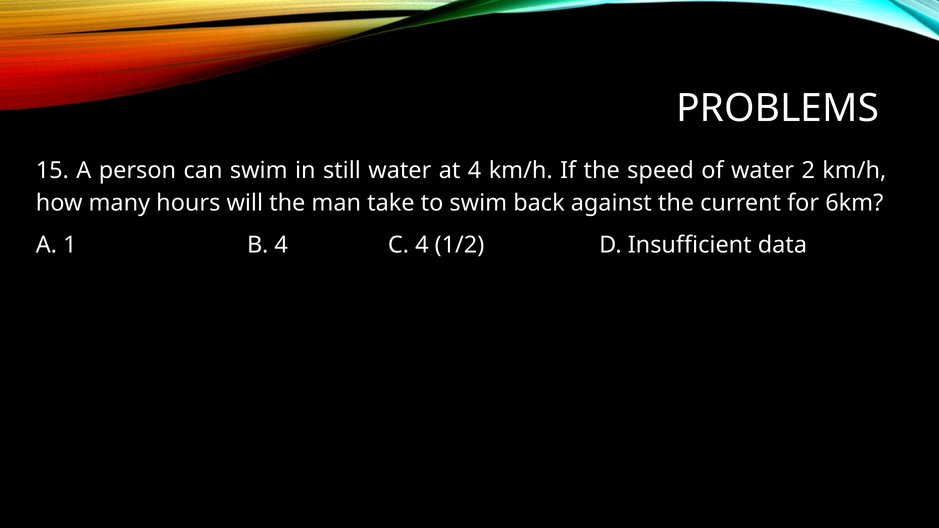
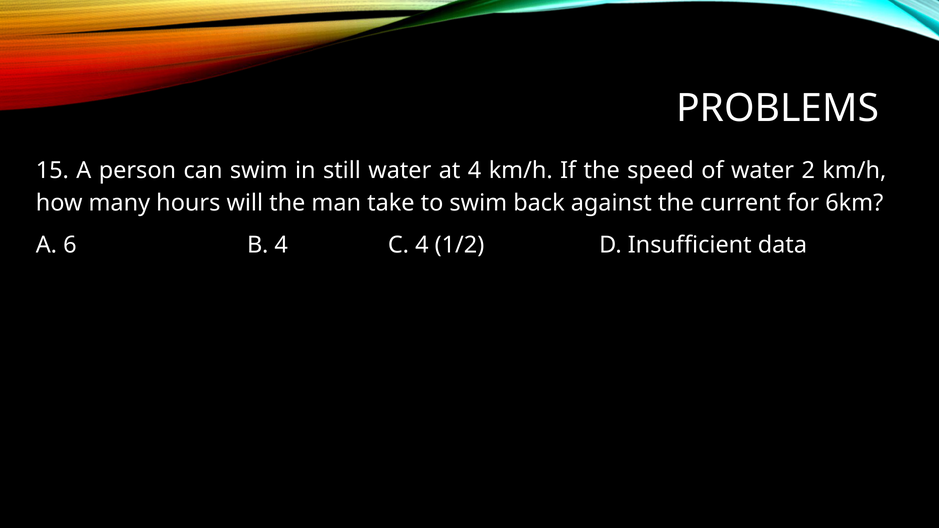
1: 1 -> 6
